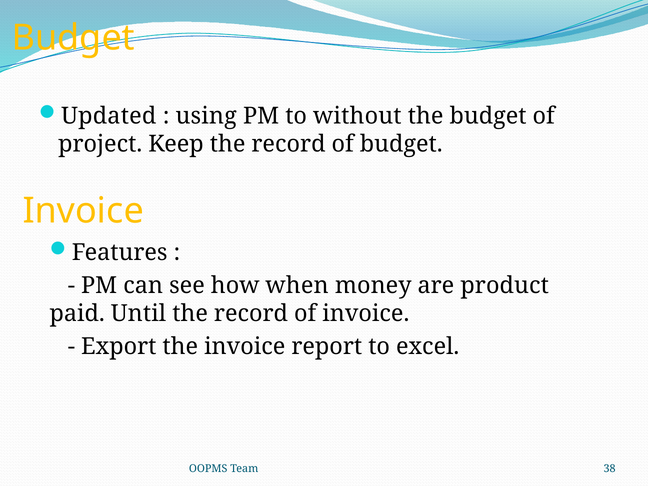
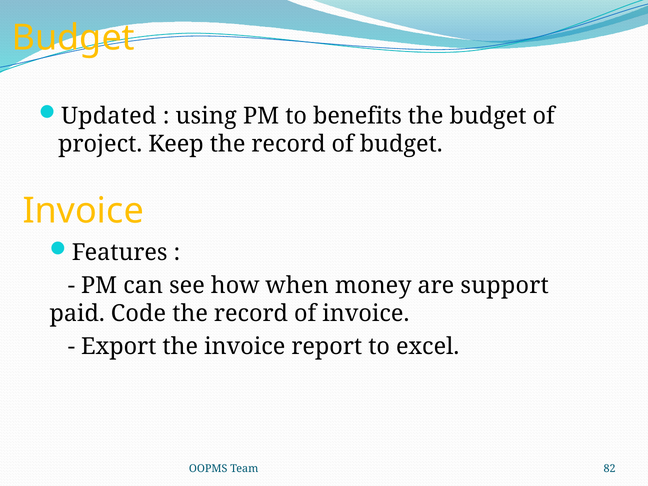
without: without -> benefits
product: product -> support
Until: Until -> Code
38: 38 -> 82
